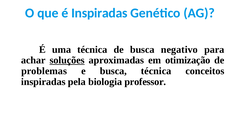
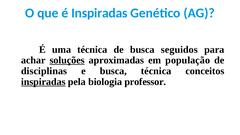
negativo: negativo -> seguidos
otimização: otimização -> população
problemas: problemas -> disciplinas
inspiradas at (43, 82) underline: none -> present
